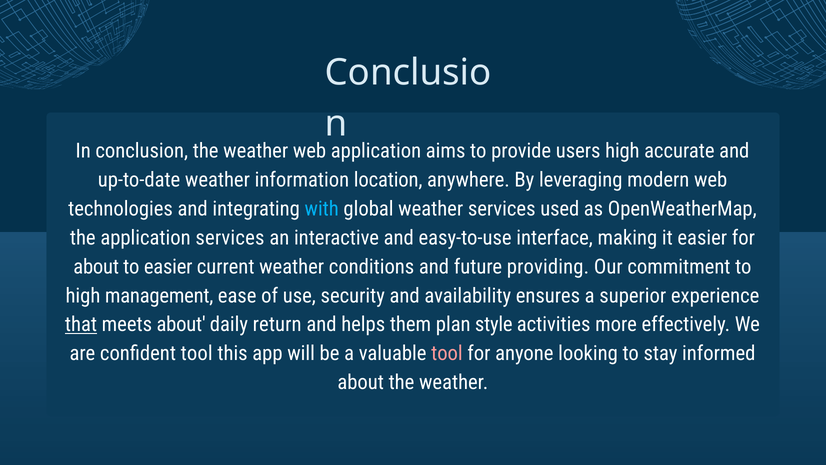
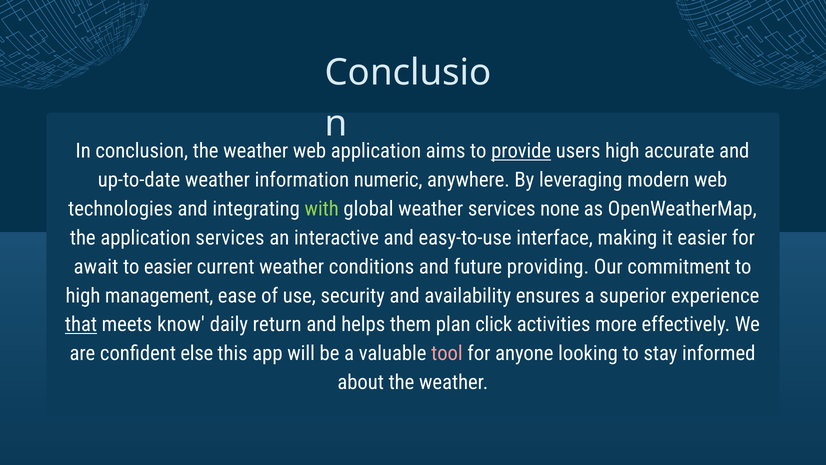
provide underline: none -> present
location: location -> numeric
with colour: light blue -> light green
used: used -> none
about at (96, 267): about -> await
meets about: about -> know
style: style -> click
confident tool: tool -> else
